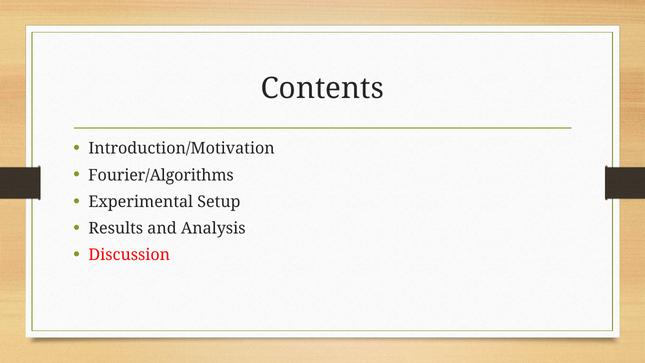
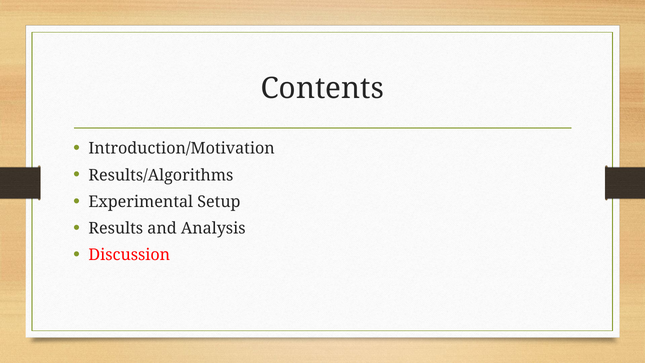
Fourier/Algorithms: Fourier/Algorithms -> Results/Algorithms
